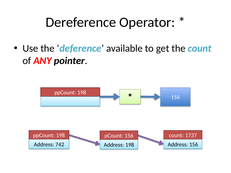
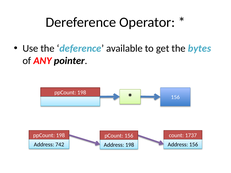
the count: count -> bytes
